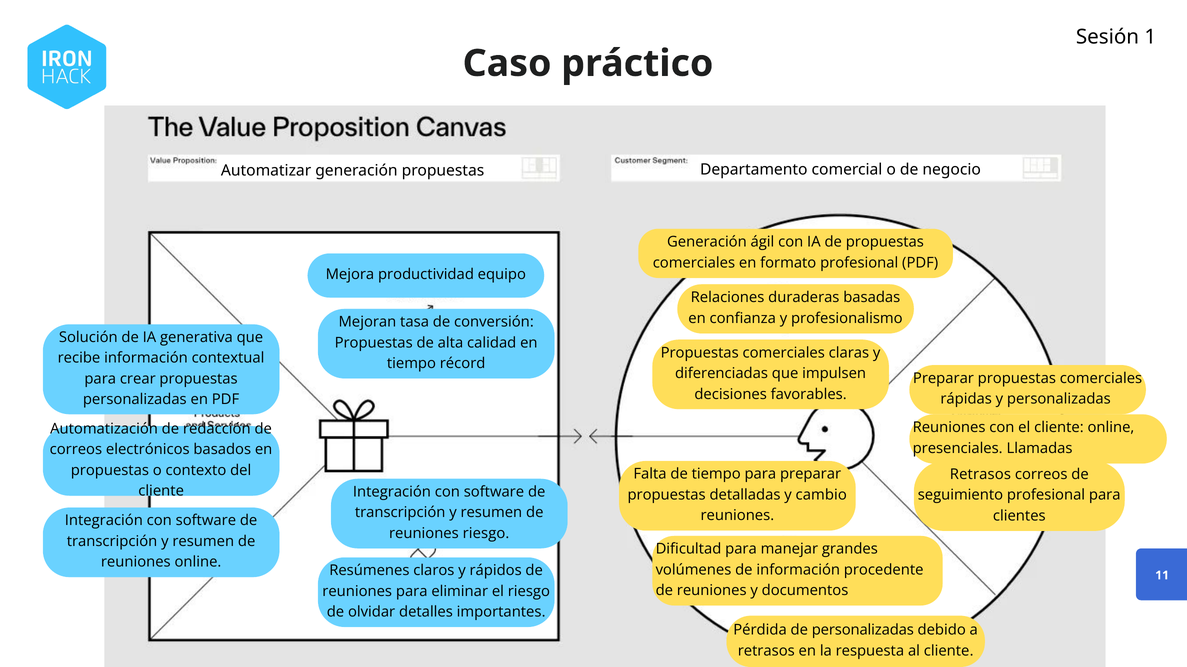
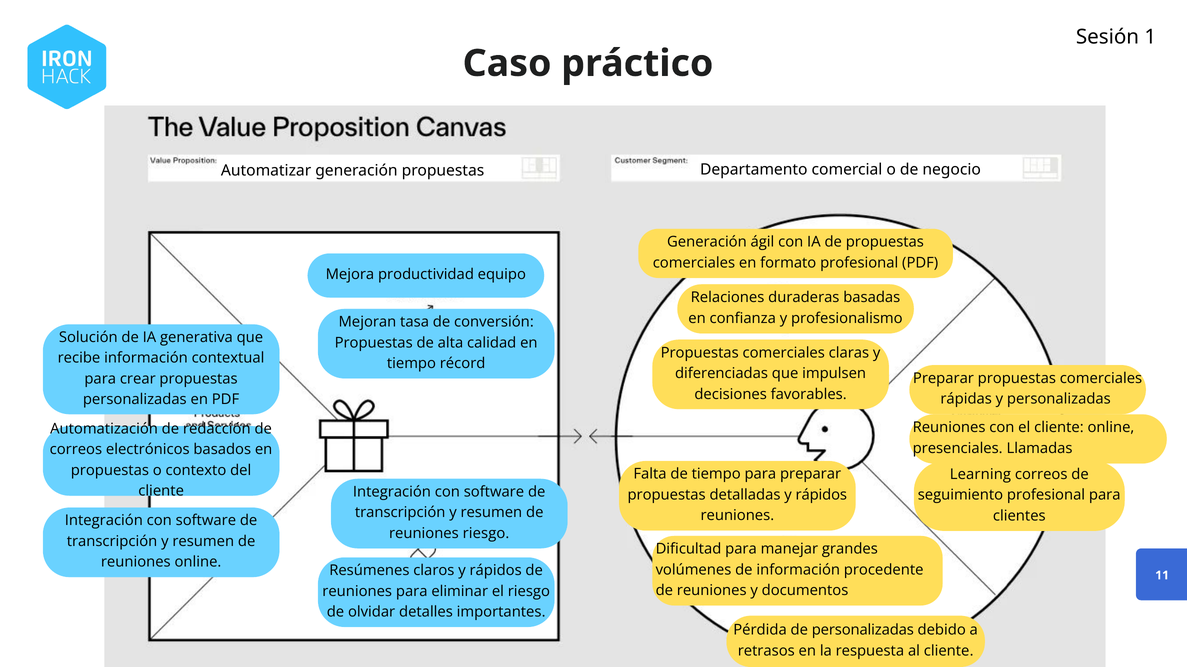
Retrasos at (980, 475): Retrasos -> Learning
detalladas y cambio: cambio -> rápidos
